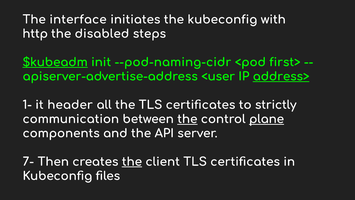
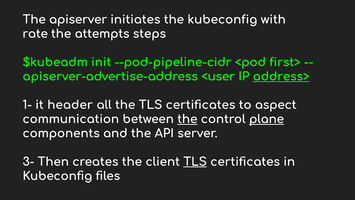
interface: interface -> apiserver
http: http -> rate
disabled: disabled -> attempts
$kubeadm underline: present -> none
--pod-naming-cidr: --pod-naming-cidr -> --pod-pipeline-cidr
strictly: strictly -> aspect
7-: 7- -> 3-
the at (132, 162) underline: present -> none
TLS at (195, 162) underline: none -> present
